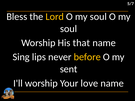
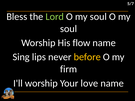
Lord colour: yellow -> light green
that: that -> flow
sent: sent -> firm
